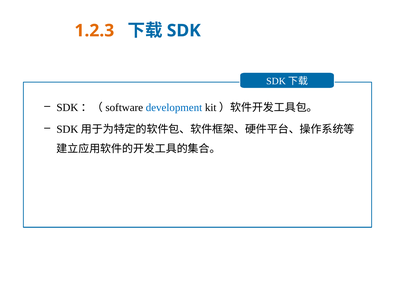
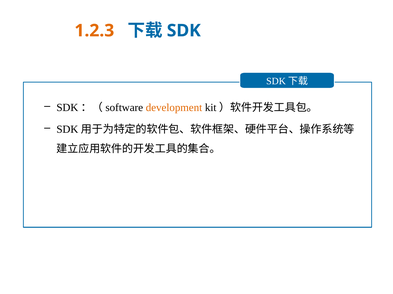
development colour: blue -> orange
